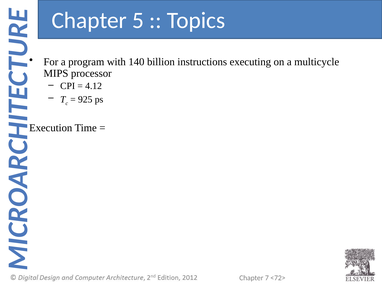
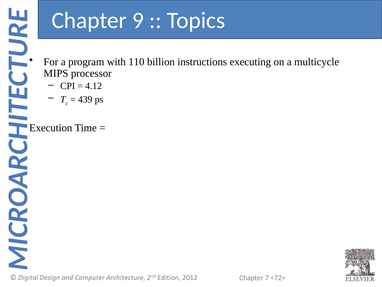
5: 5 -> 9
140: 140 -> 110
925: 925 -> 439
